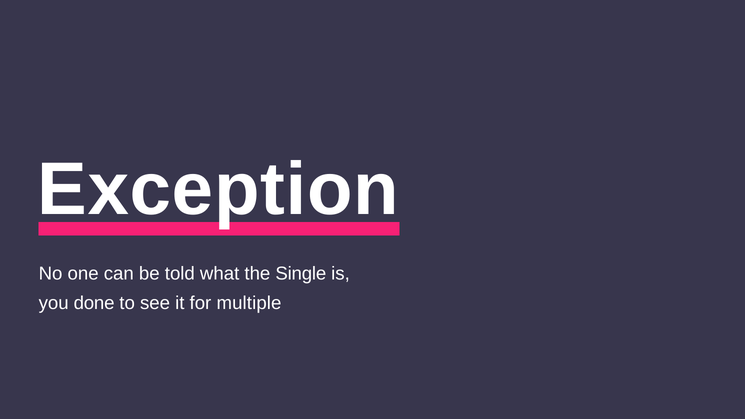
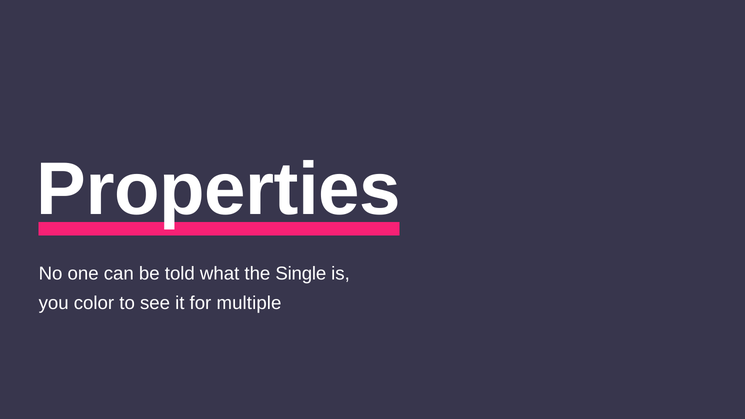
Exception: Exception -> Properties
done: done -> color
